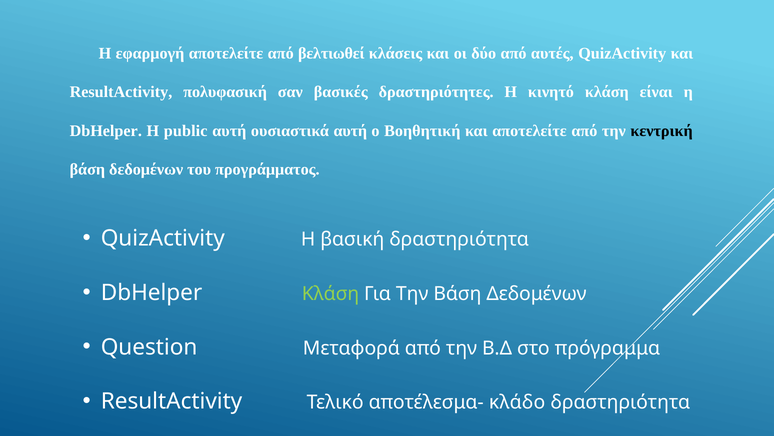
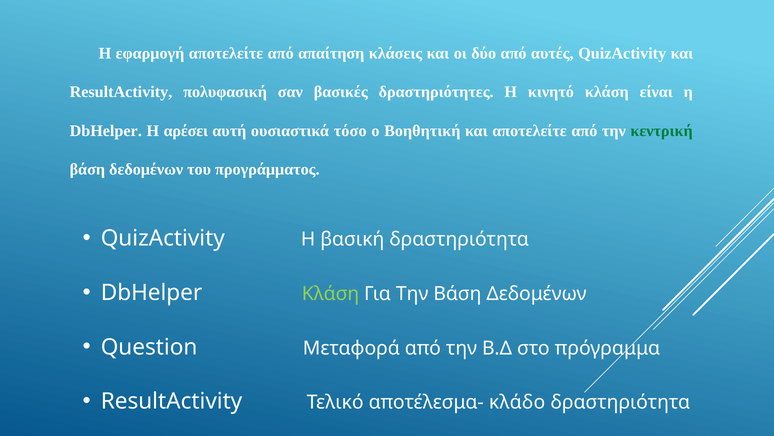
βελτιωθεί: βελτιωθεί -> απαίτηση
public: public -> αρέσει
ουσιαστικά αυτή: αυτή -> τόσο
κεντρική colour: black -> green
